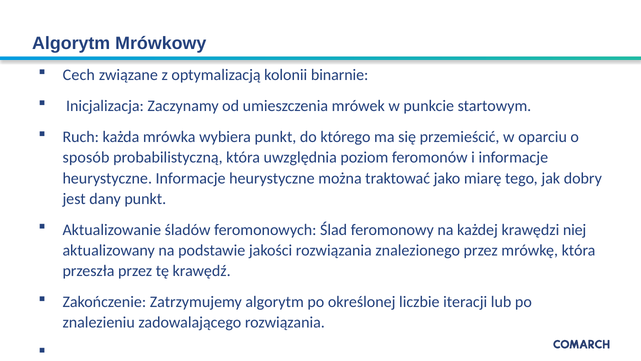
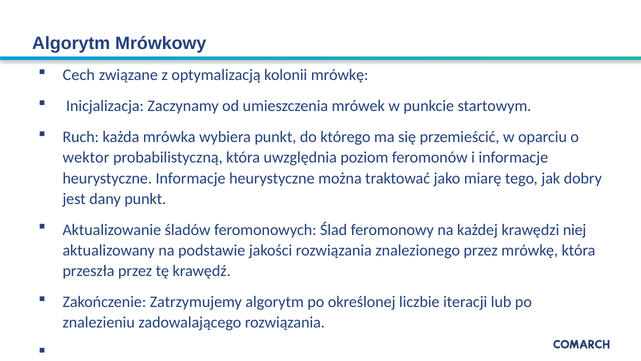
kolonii binarnie: binarnie -> mrówkę
sposób: sposób -> wektor
